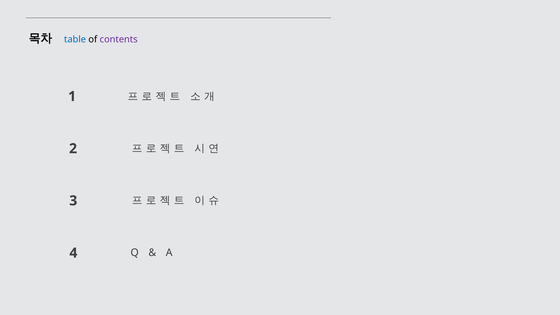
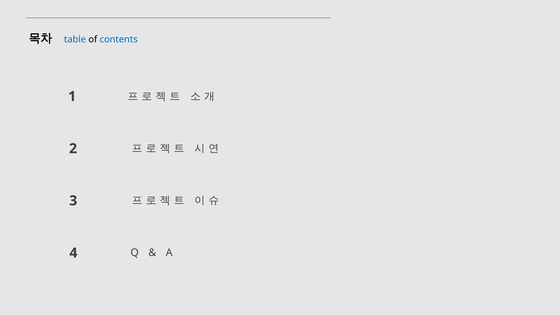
contents colour: purple -> blue
